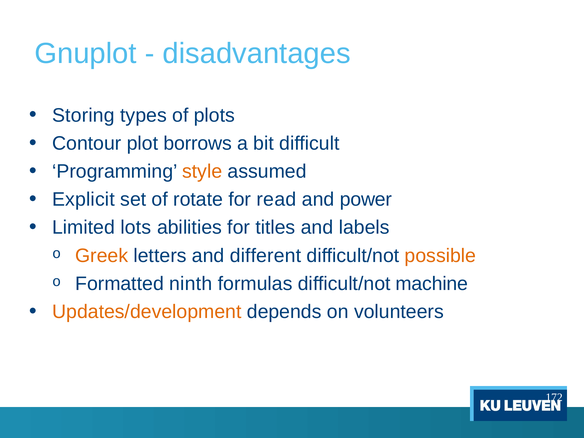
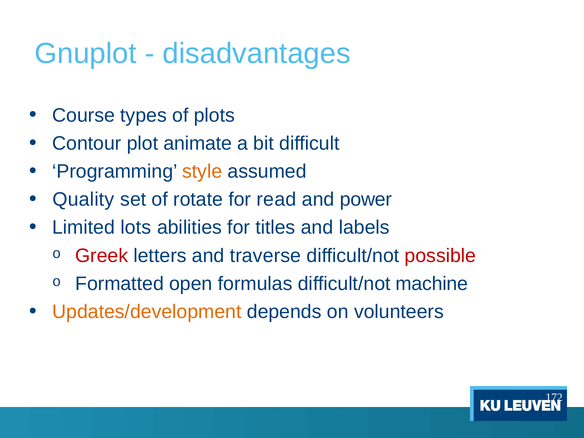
Storing: Storing -> Course
borrows: borrows -> animate
Explicit: Explicit -> Quality
Greek colour: orange -> red
different: different -> traverse
possible colour: orange -> red
ninth: ninth -> open
